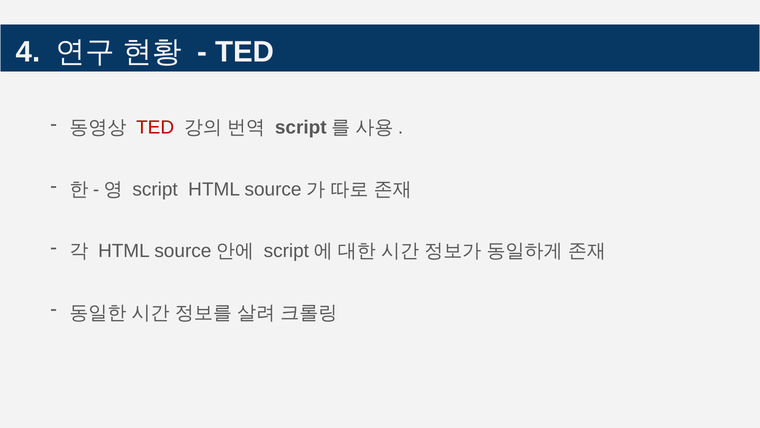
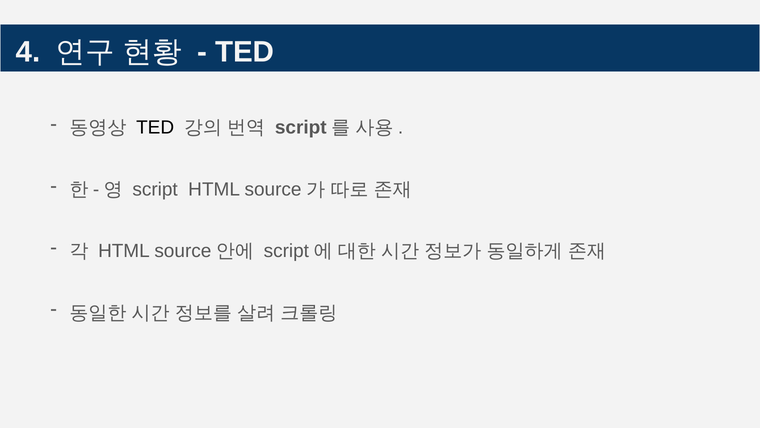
TED at (155, 128) colour: red -> black
